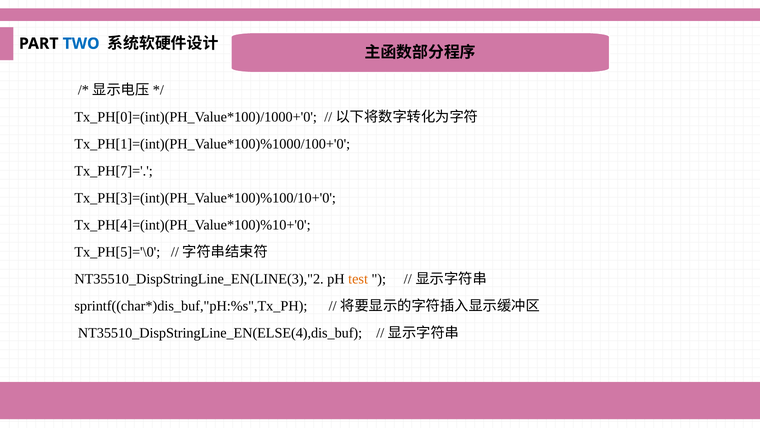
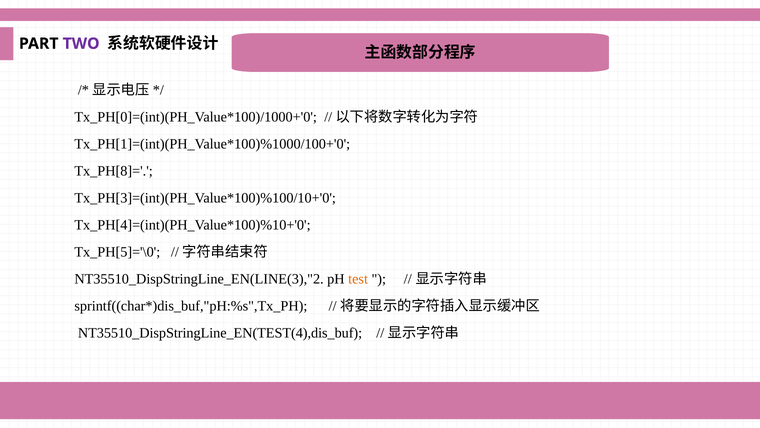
TWO colour: blue -> purple
Tx_PH[7]=: Tx_PH[7]= -> Tx_PH[8]=
NT35510_DispStringLine_EN(ELSE(4),dis_buf: NT35510_DispStringLine_EN(ELSE(4),dis_buf -> NT35510_DispStringLine_EN(TEST(4),dis_buf
